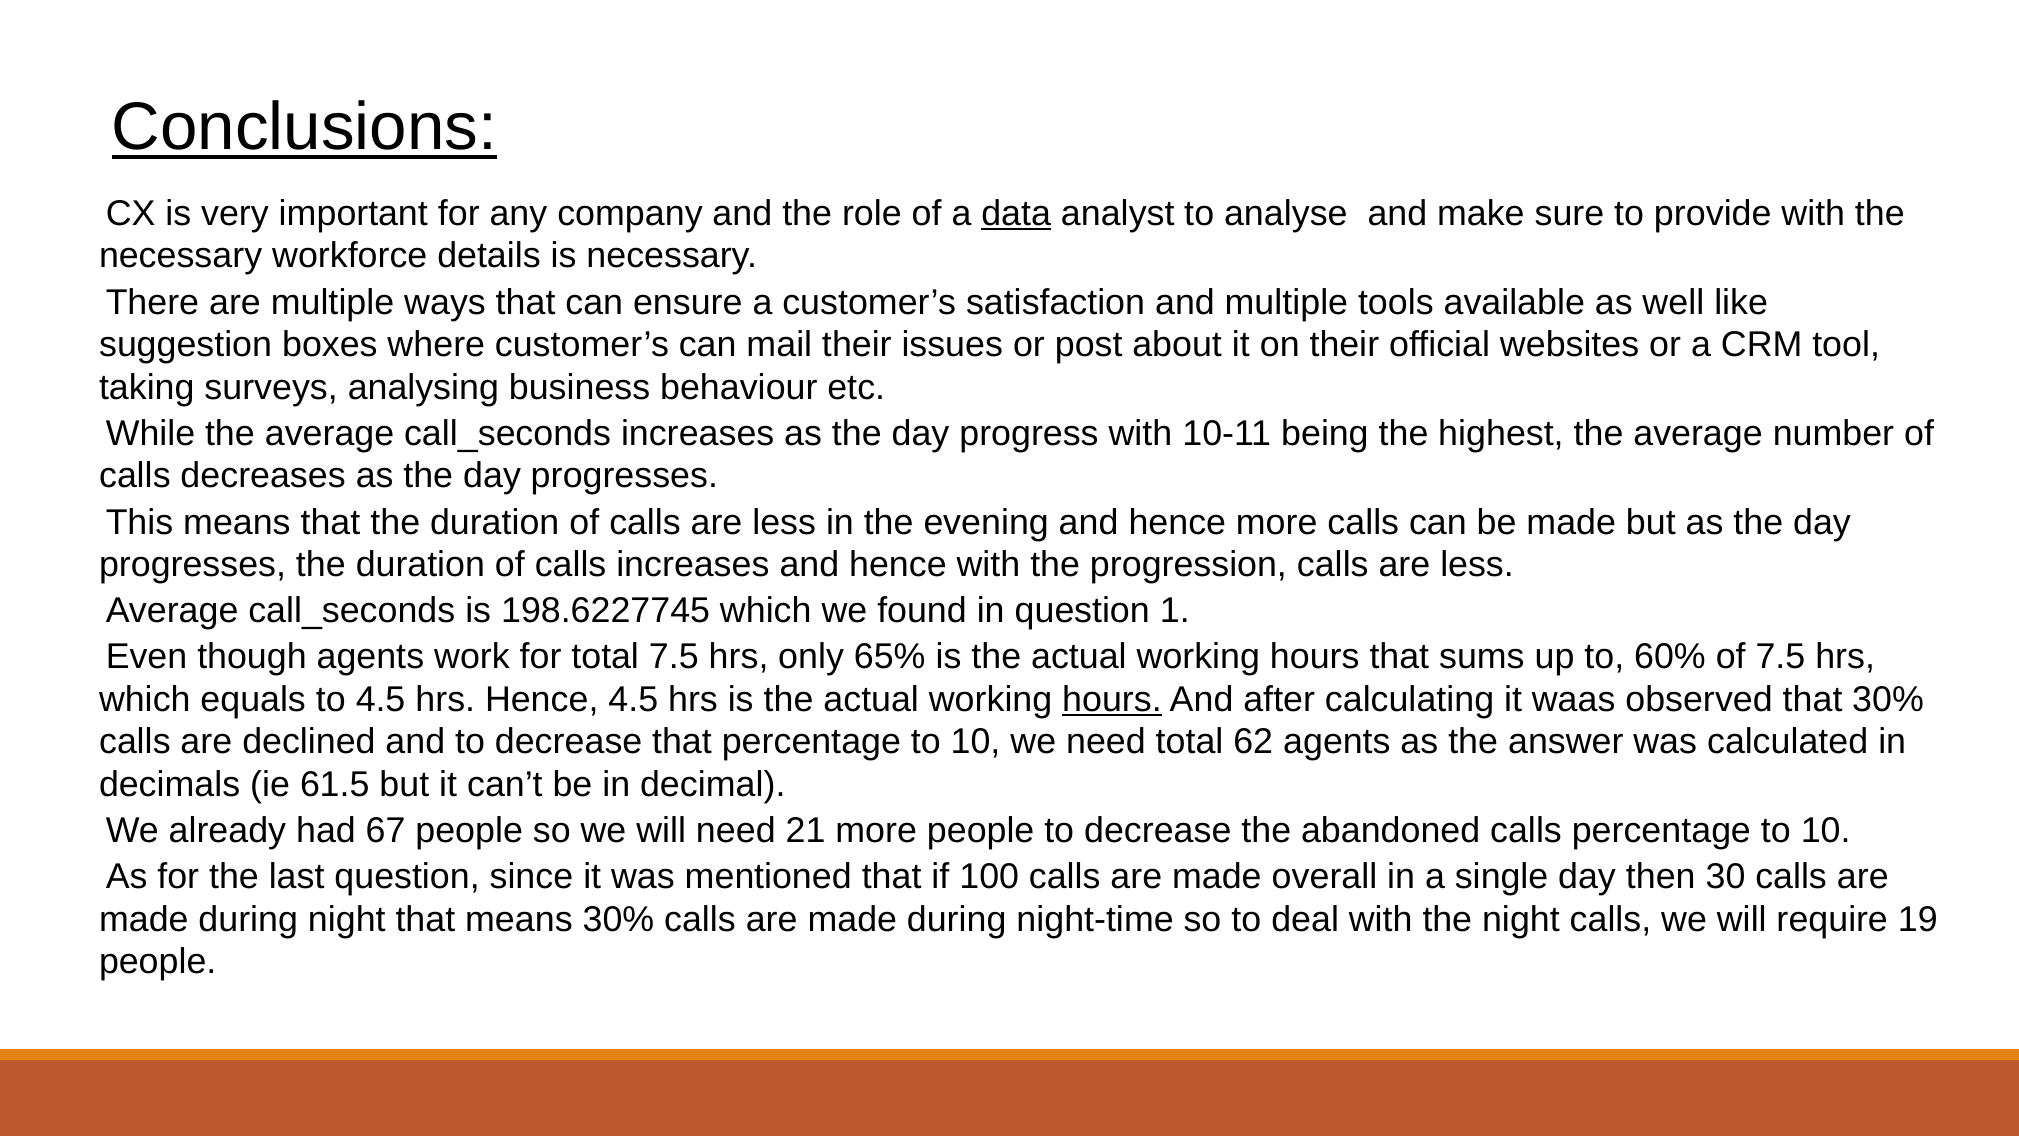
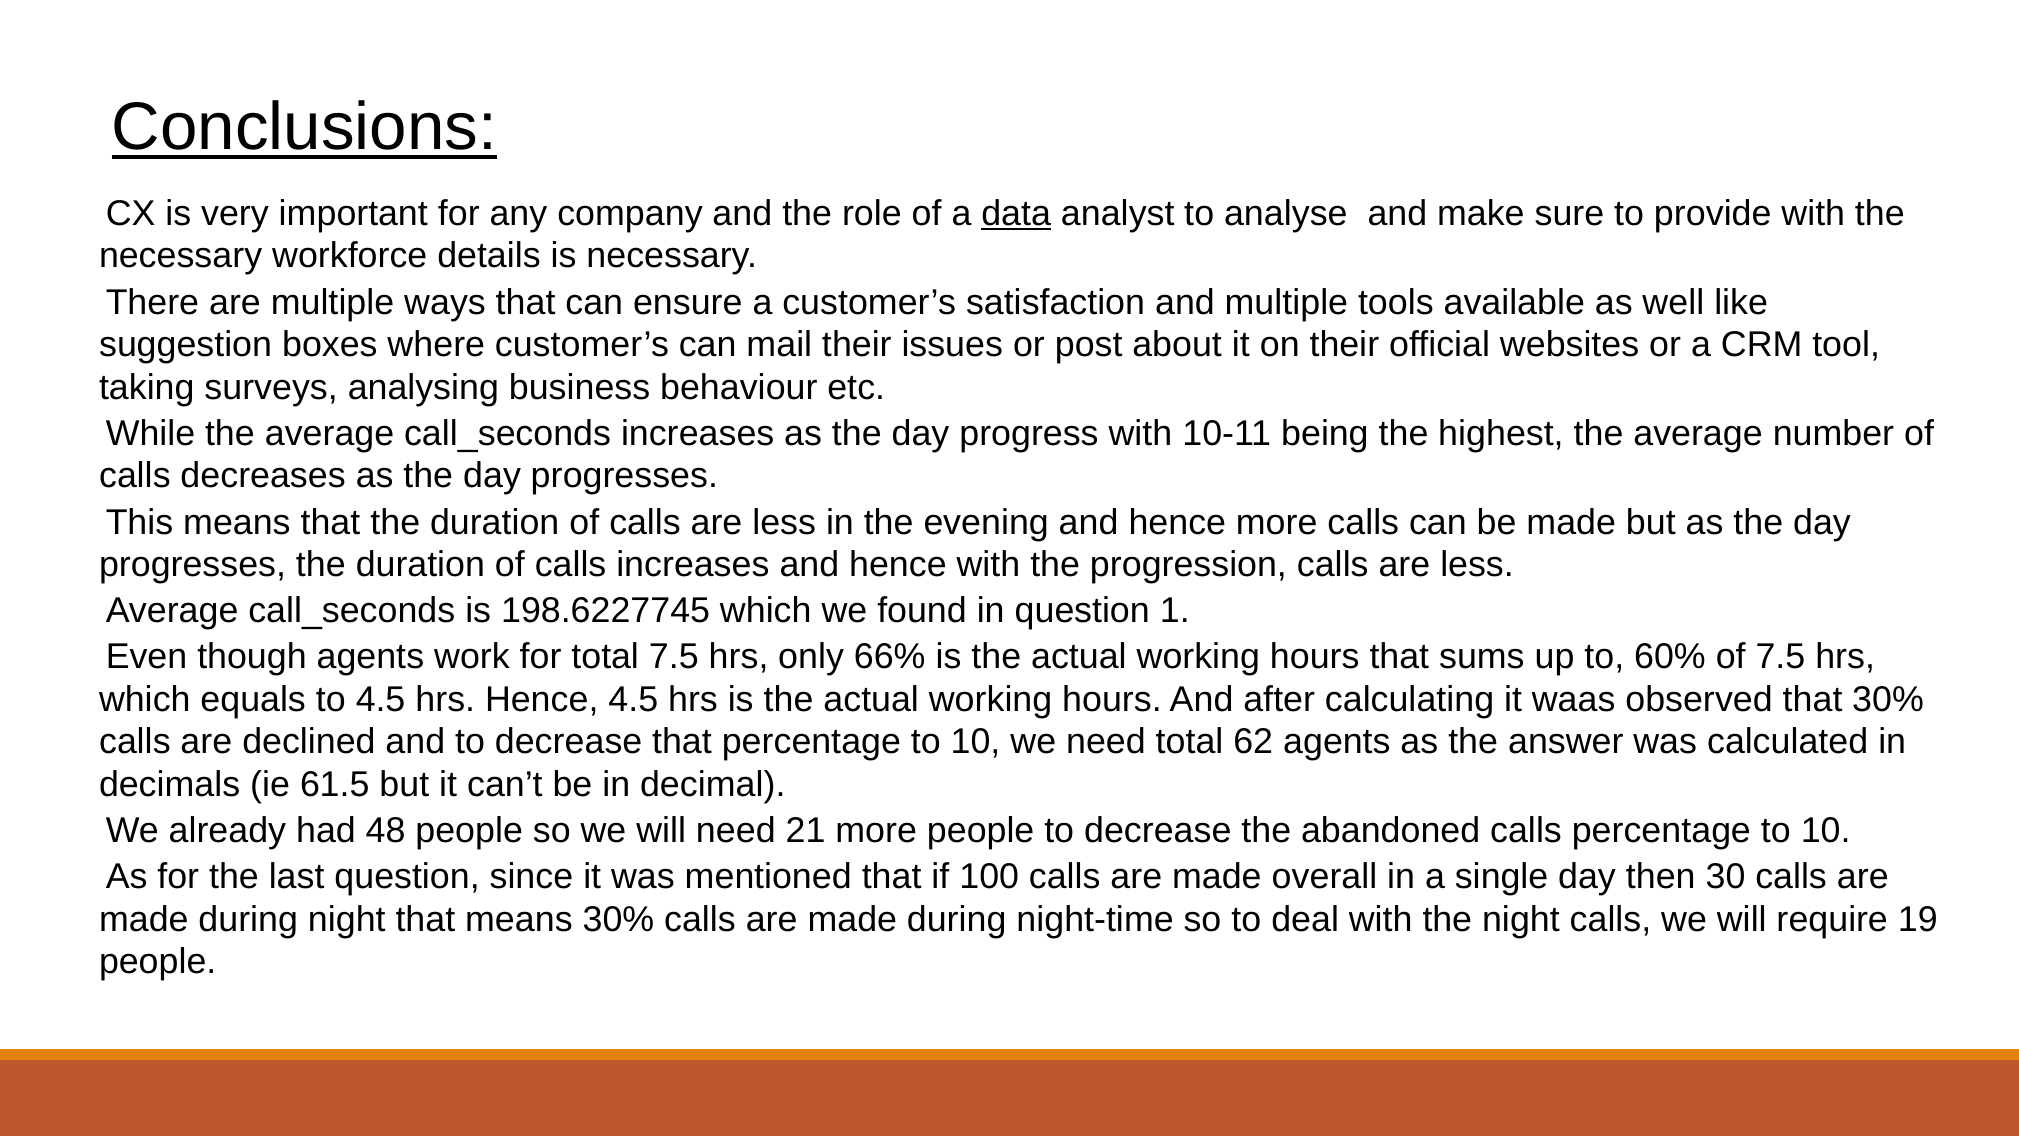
65%: 65% -> 66%
hours at (1112, 699) underline: present -> none
67: 67 -> 48
